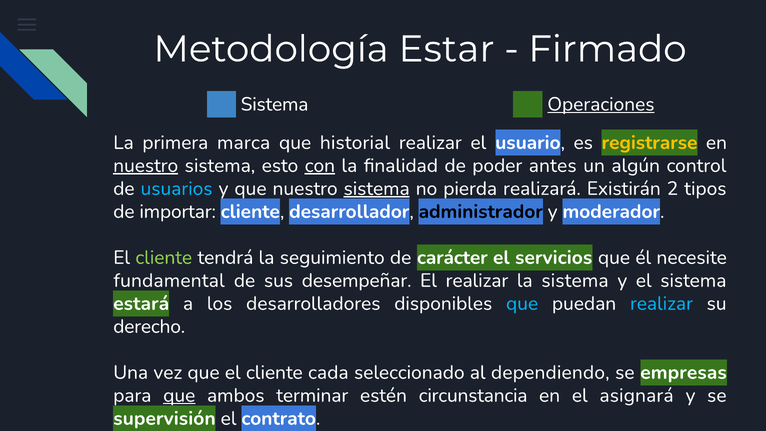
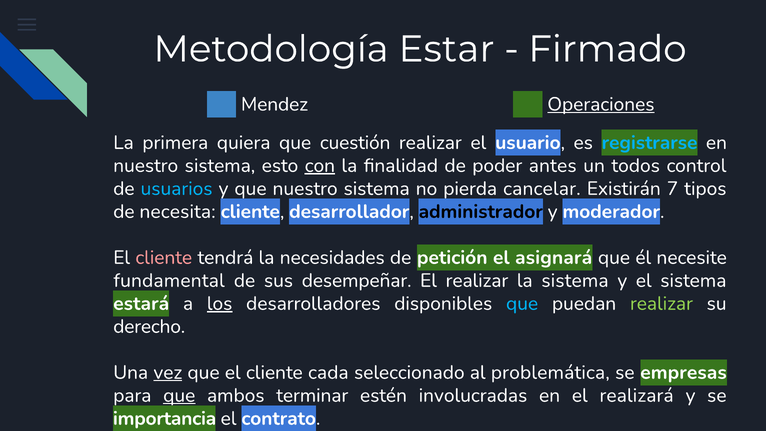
HO Sistema: Sistema -> Mendez
marca: marca -> quiera
historial: historial -> cuestión
registrarse colour: yellow -> light blue
nuestro at (146, 166) underline: present -> none
algún: algún -> todos
sistema at (377, 188) underline: present -> none
realizará: realizará -> cancelar
2: 2 -> 7
importar: importar -> necesita
cliente at (164, 257) colour: light green -> pink
seguimiento: seguimiento -> necesidades
carácter: carácter -> petición
servicios: servicios -> asignará
los underline: none -> present
realizar at (661, 303) colour: light blue -> light green
vez underline: none -> present
dependiendo: dependiendo -> problemática
circunstancia: circunstancia -> involucradas
asignará: asignará -> realizará
supervisión: supervisión -> importancia
